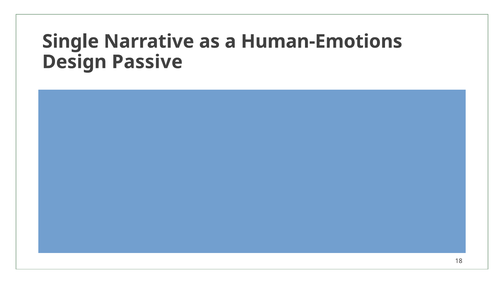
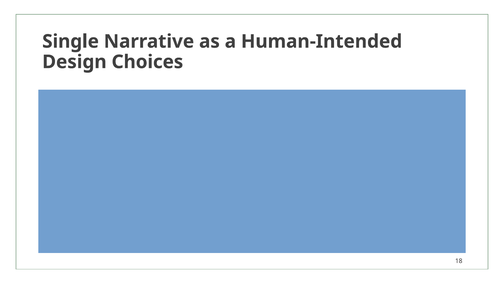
Human-Emotions: Human-Emotions -> Human-Intended
Passive: Passive -> Choices
